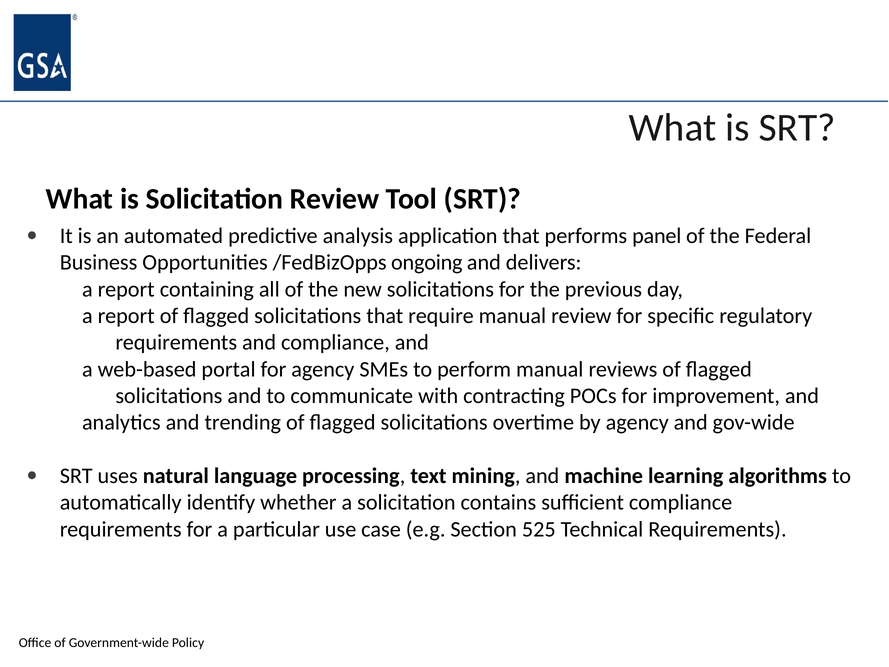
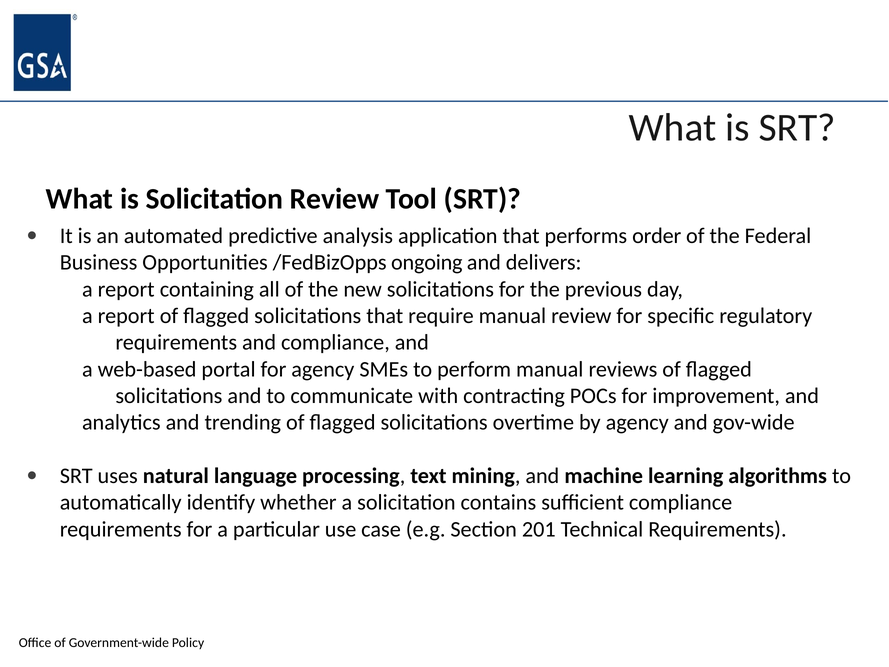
panel: panel -> order
525: 525 -> 201
